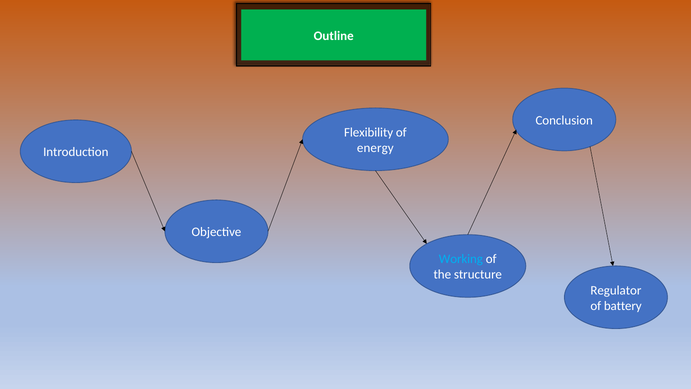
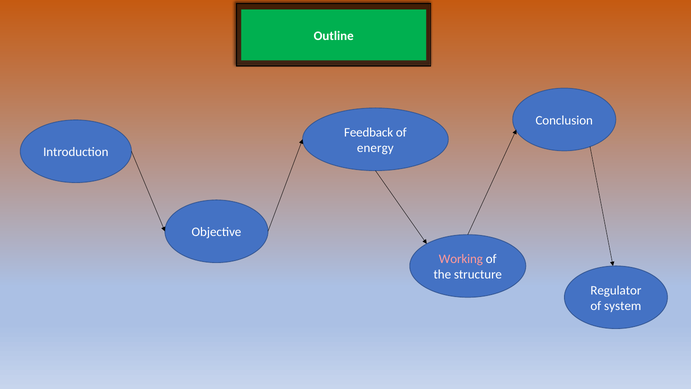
Flexibility: Flexibility -> Feedback
Working colour: light blue -> pink
battery: battery -> system
